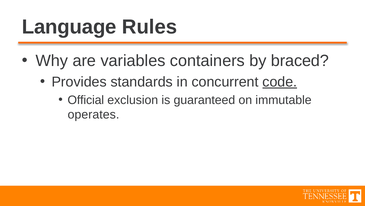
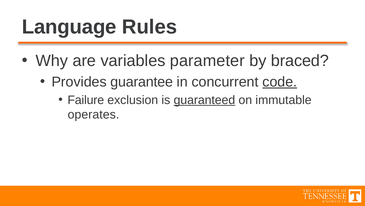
containers: containers -> parameter
standards: standards -> guarantee
Official: Official -> Failure
guaranteed underline: none -> present
